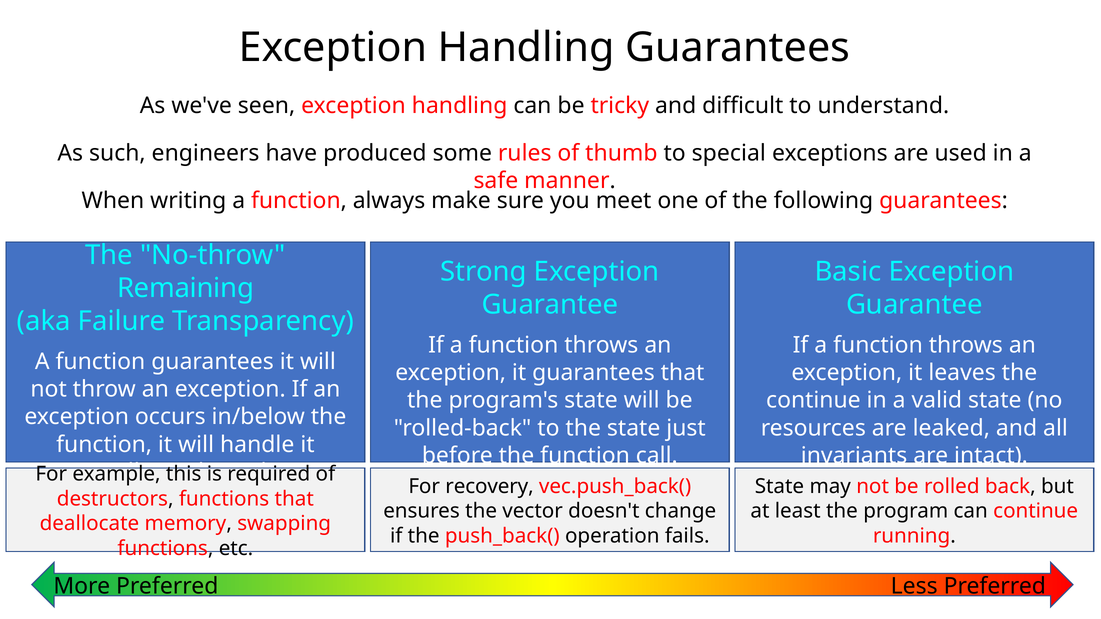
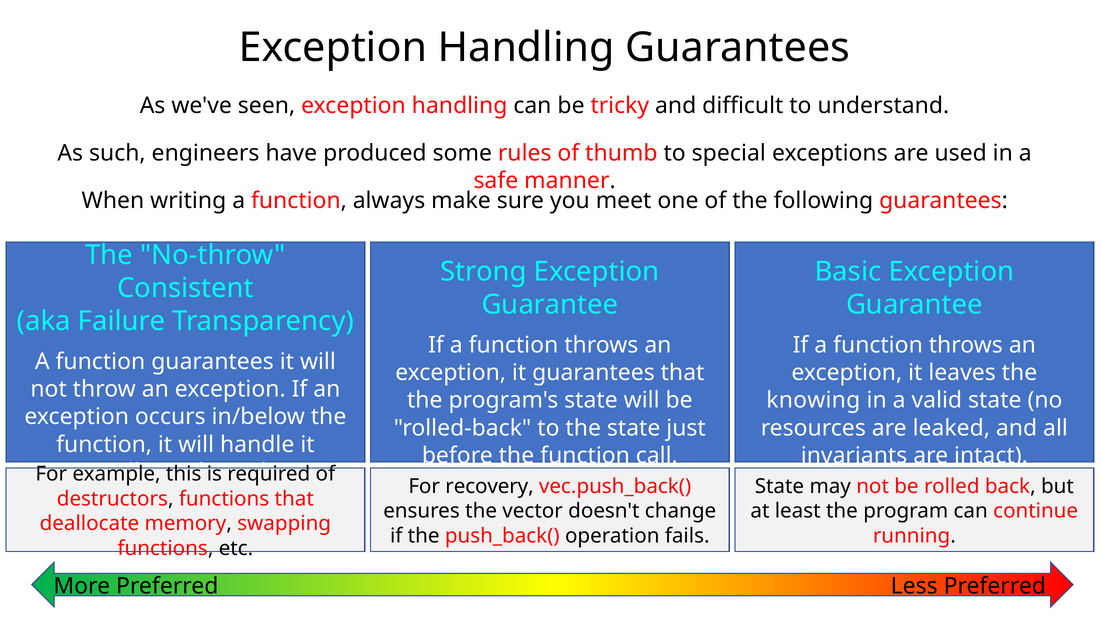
Remaining: Remaining -> Consistent
continue at (813, 401): continue -> knowing
